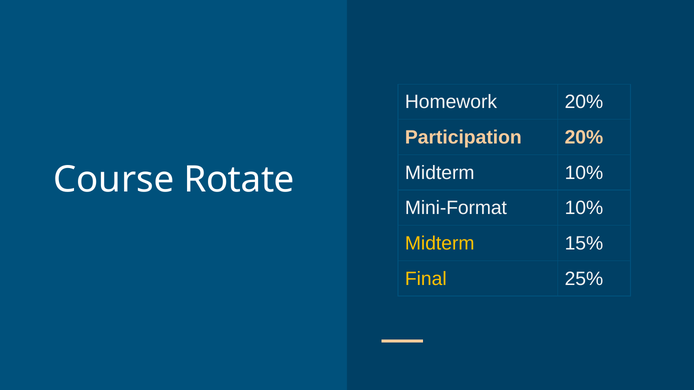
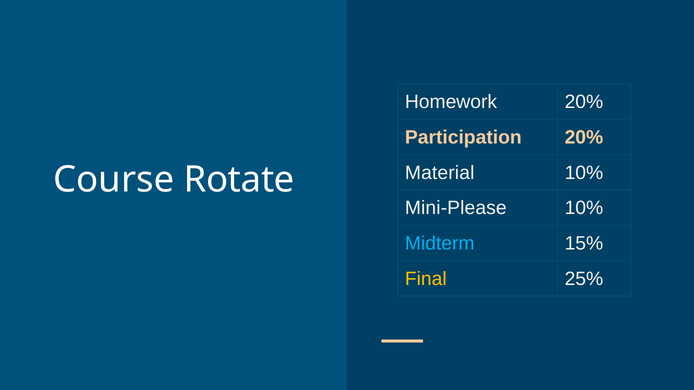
Midterm at (440, 173): Midterm -> Material
Mini-Format: Mini-Format -> Mini-Please
Midterm at (440, 244) colour: yellow -> light blue
